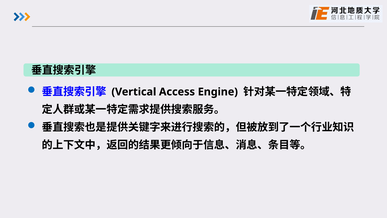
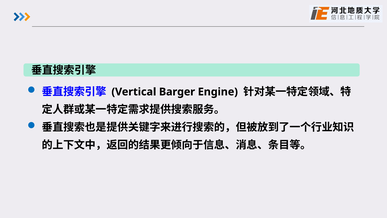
Access: Access -> Barger
